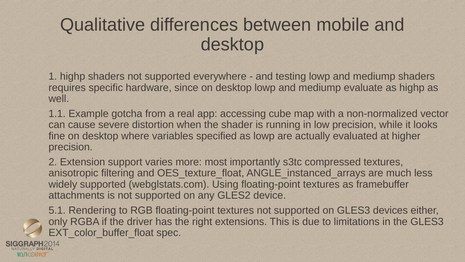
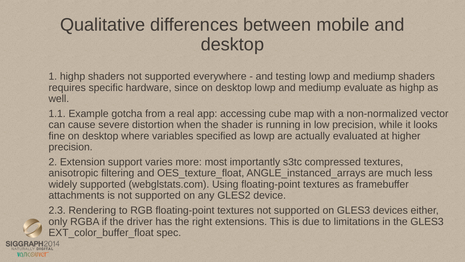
5.1: 5.1 -> 2.3
